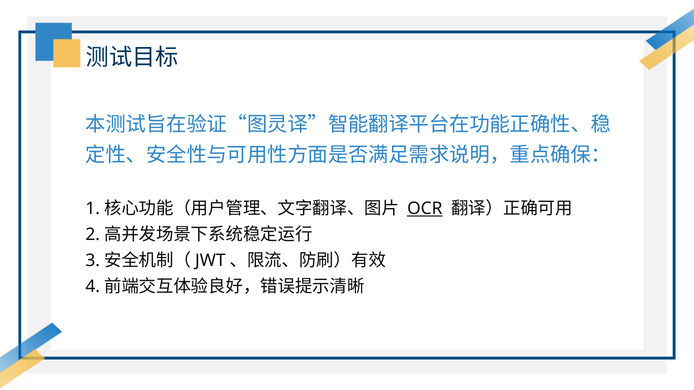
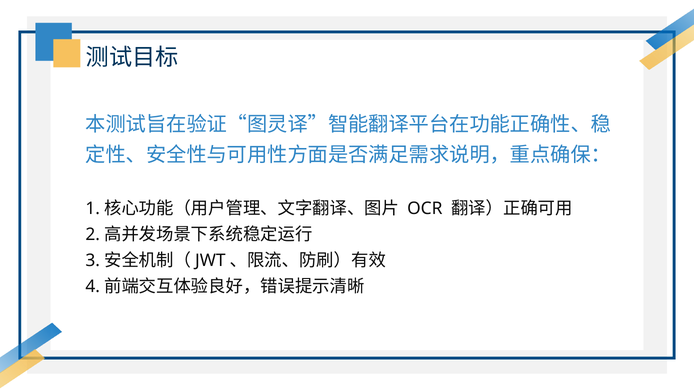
OCR underline: present -> none
